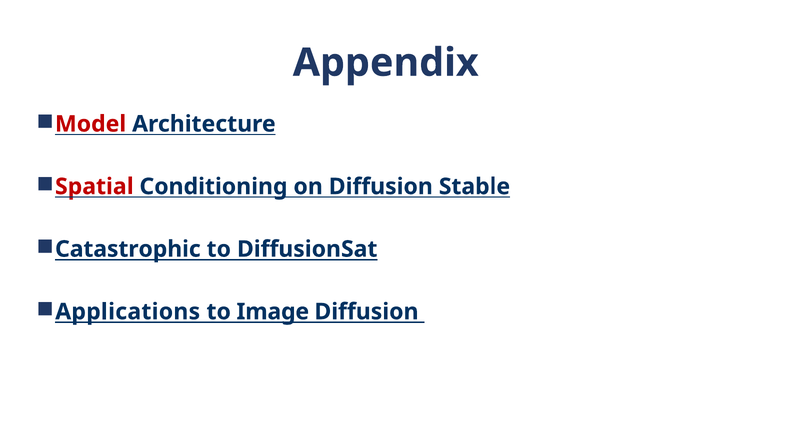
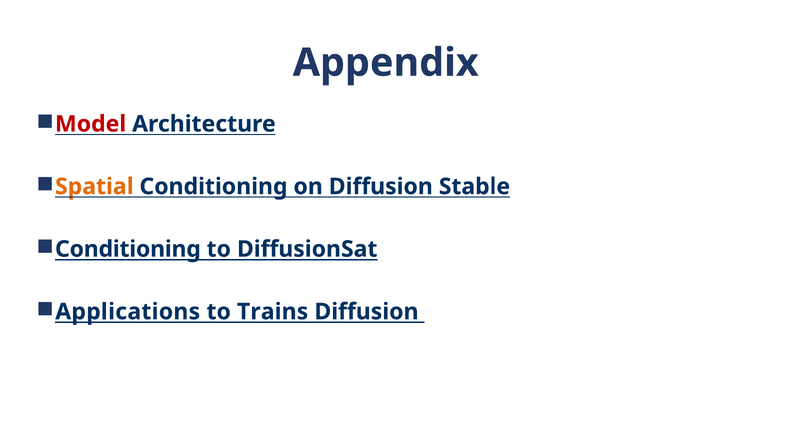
Spatial colour: red -> orange
Catastrophic at (128, 249): Catastrophic -> Conditioning
Image: Image -> Trains
